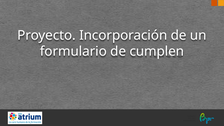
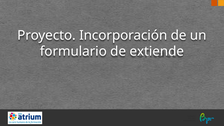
cumplen: cumplen -> extiende
